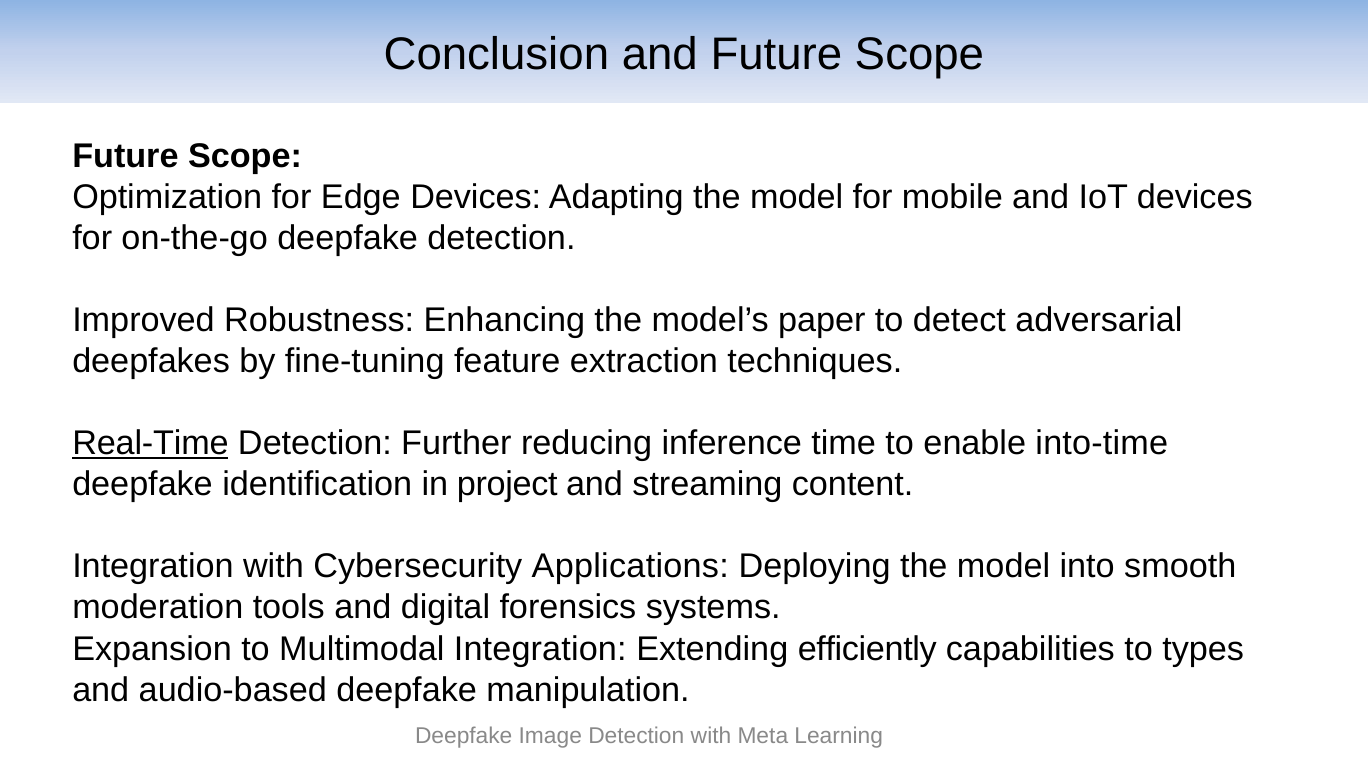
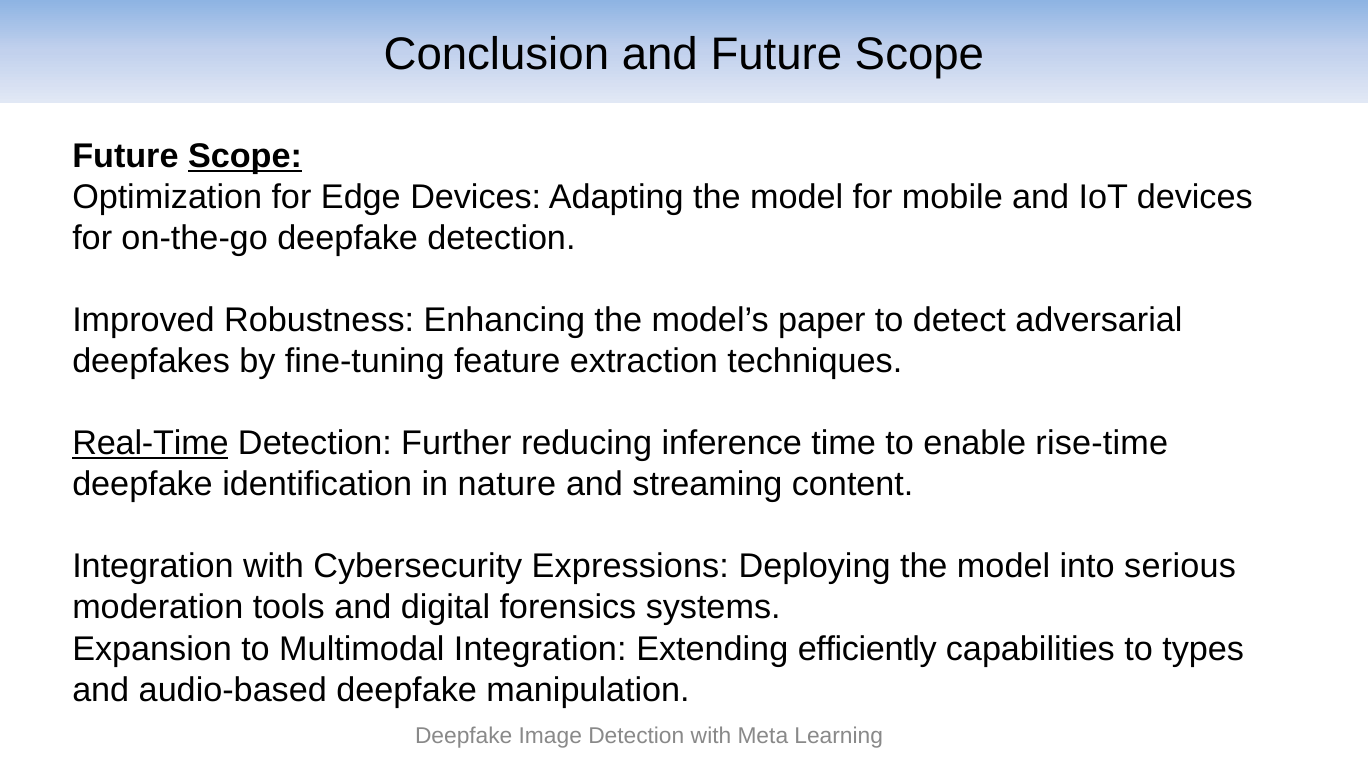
Scope at (245, 156) underline: none -> present
into-time: into-time -> rise-time
project: project -> nature
Applications: Applications -> Expressions
smooth: smooth -> serious
